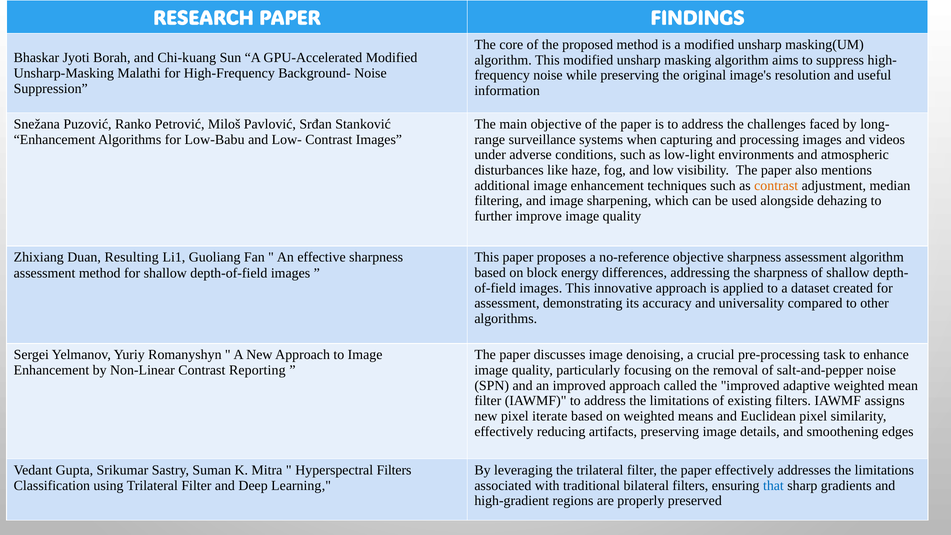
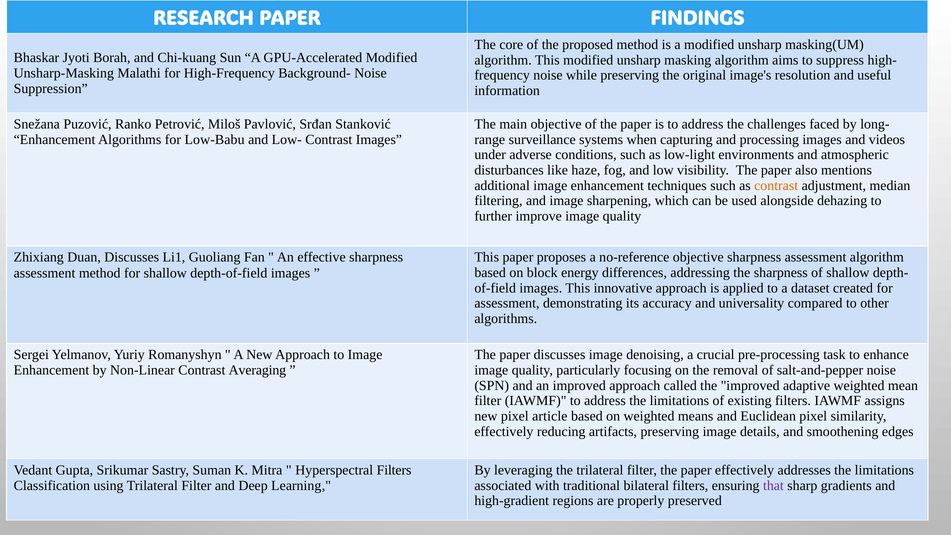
Duan Resulting: Resulting -> Discusses
Reporting: Reporting -> Averaging
iterate: iterate -> article
that colour: blue -> purple
